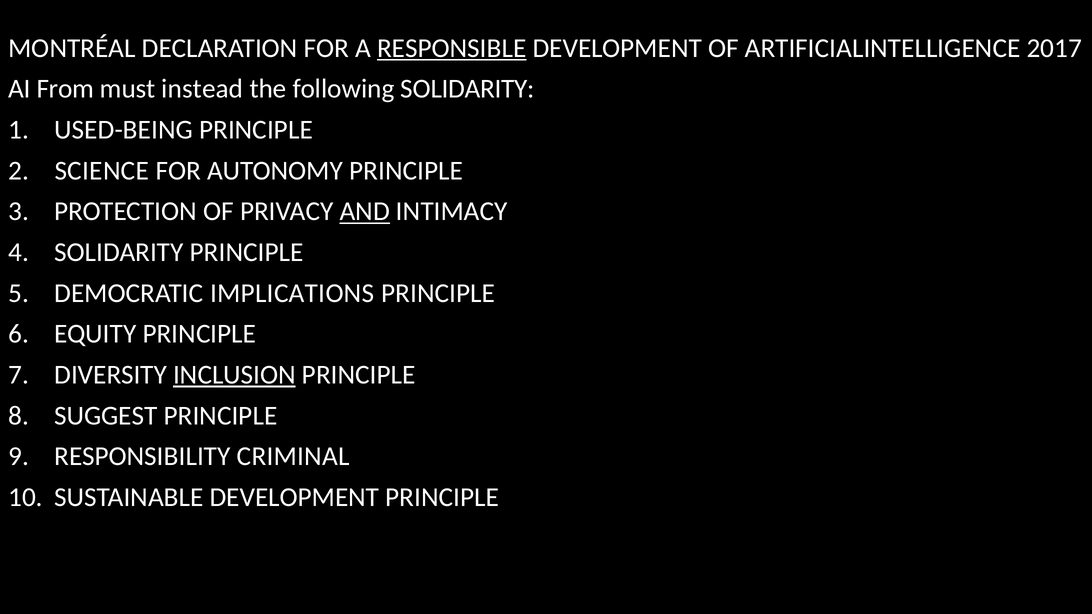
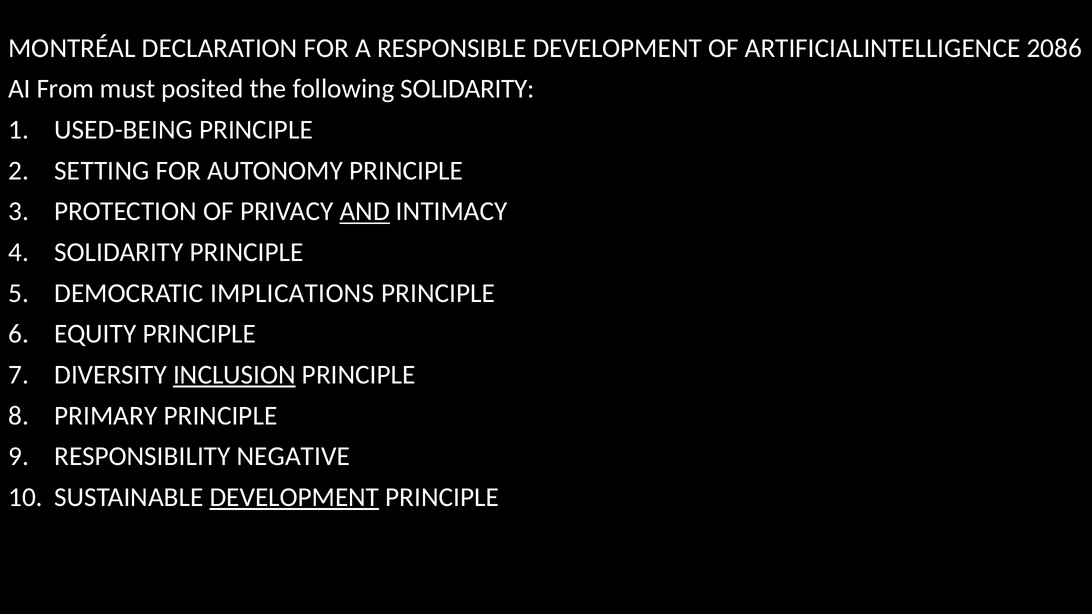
RESPONSIBLE underline: present -> none
2017: 2017 -> 2086
instead: instead -> posited
SCIENCE: SCIENCE -> SETTING
SUGGEST: SUGGEST -> PRIMARY
CRIMINAL: CRIMINAL -> NEGATIVE
DEVELOPMENT at (294, 497) underline: none -> present
